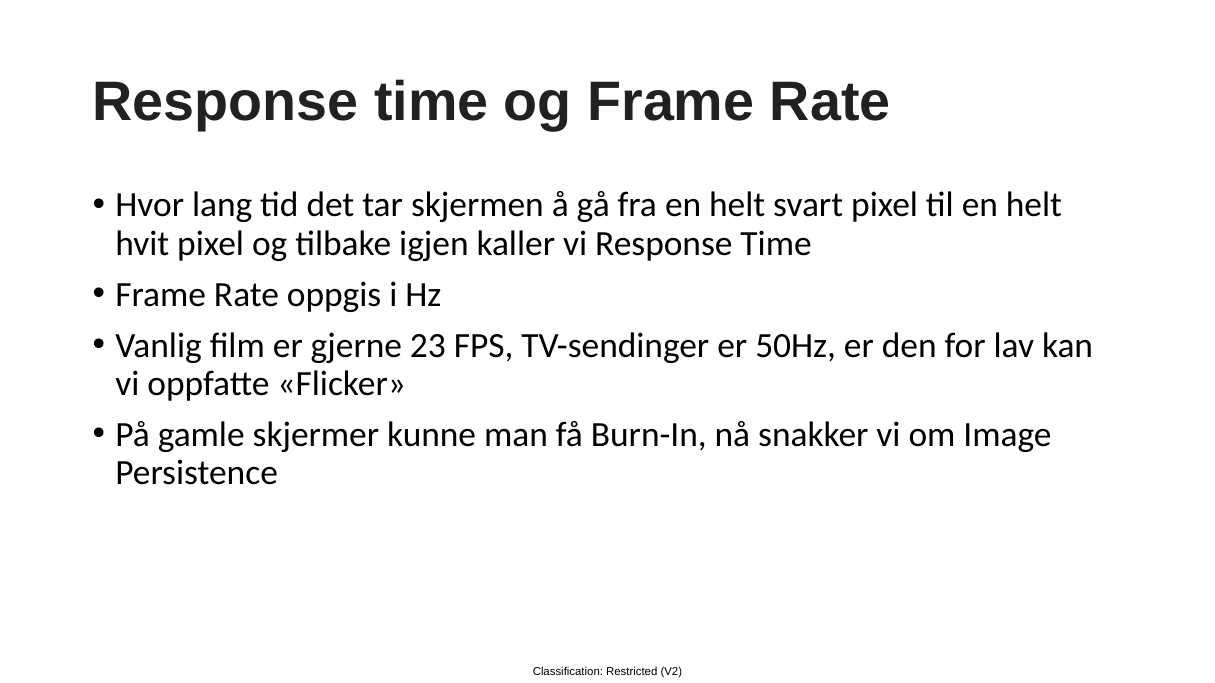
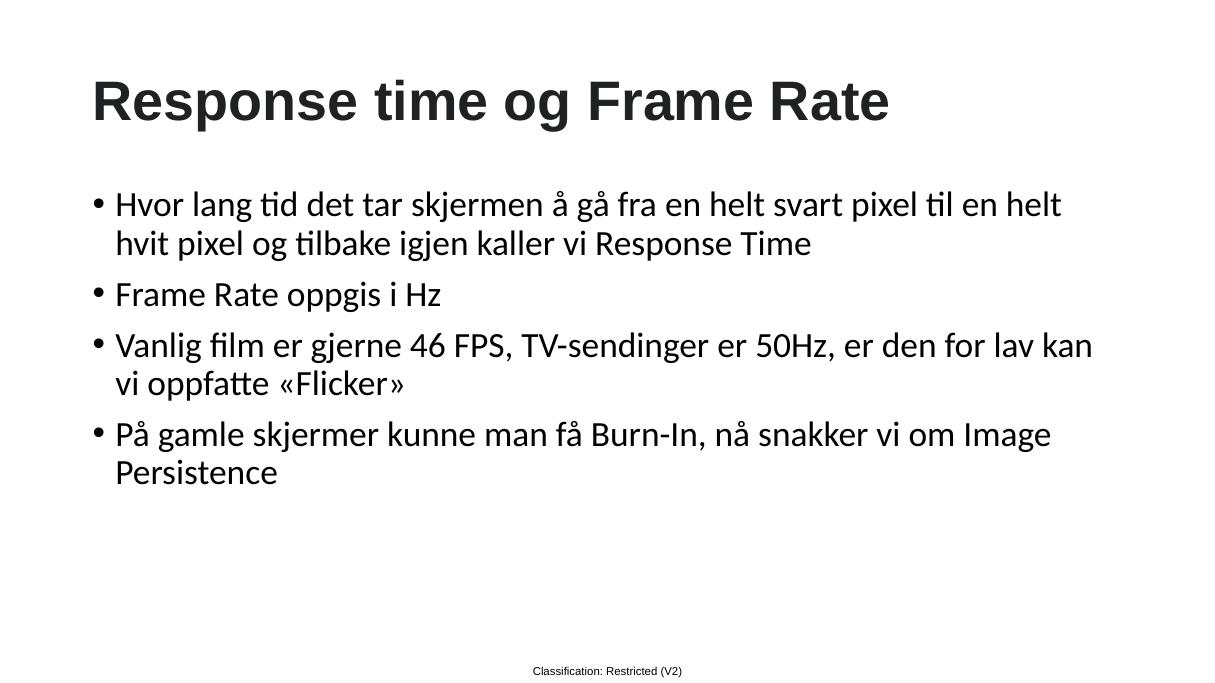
23: 23 -> 46
